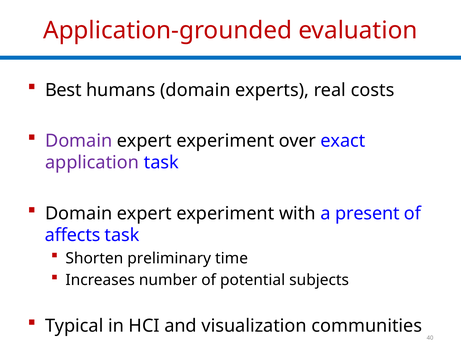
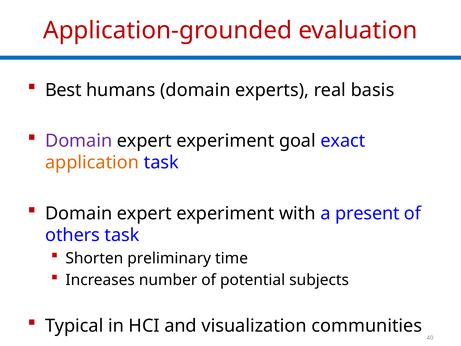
costs: costs -> basis
over: over -> goal
application colour: purple -> orange
affects: affects -> others
